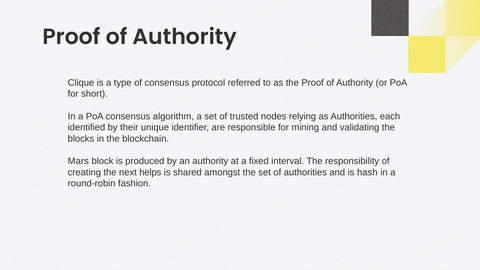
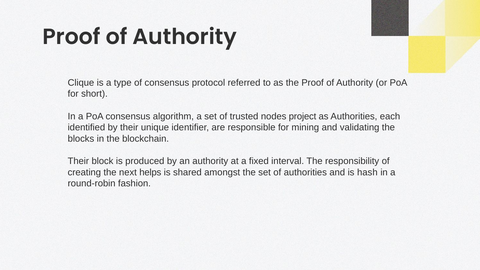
relying: relying -> project
Mars at (78, 161): Mars -> Their
